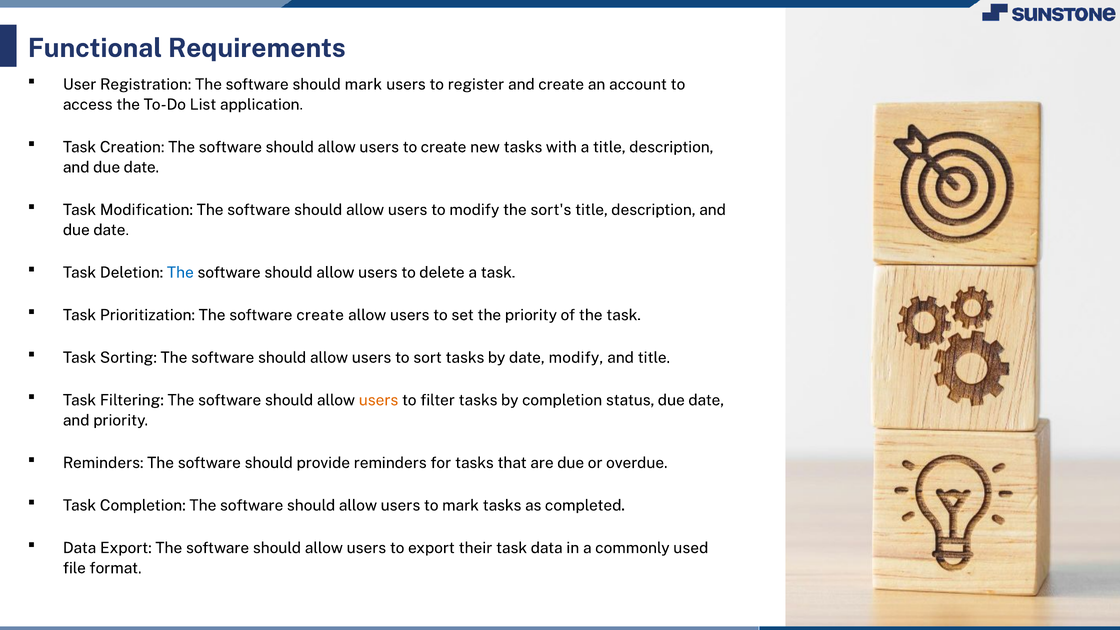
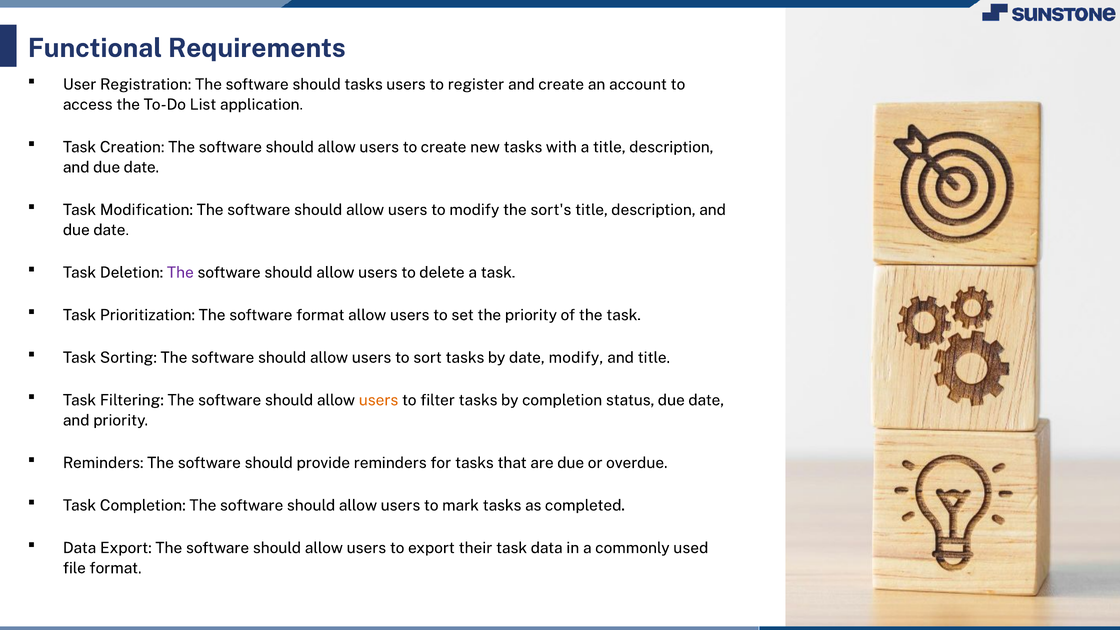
should mark: mark -> tasks
The at (180, 273) colour: blue -> purple
software create: create -> format
